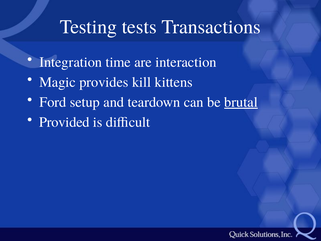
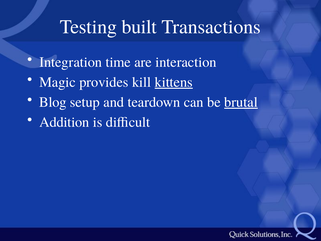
tests: tests -> built
kittens underline: none -> present
Ford: Ford -> Blog
Provided: Provided -> Addition
